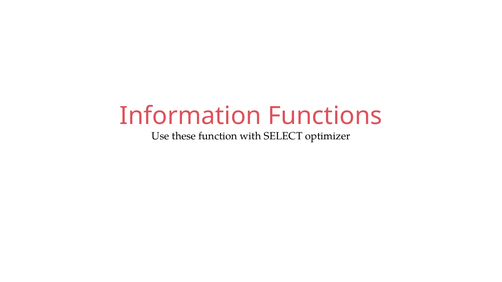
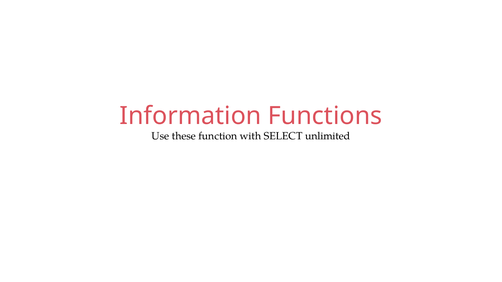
optimizer: optimizer -> unlimited
